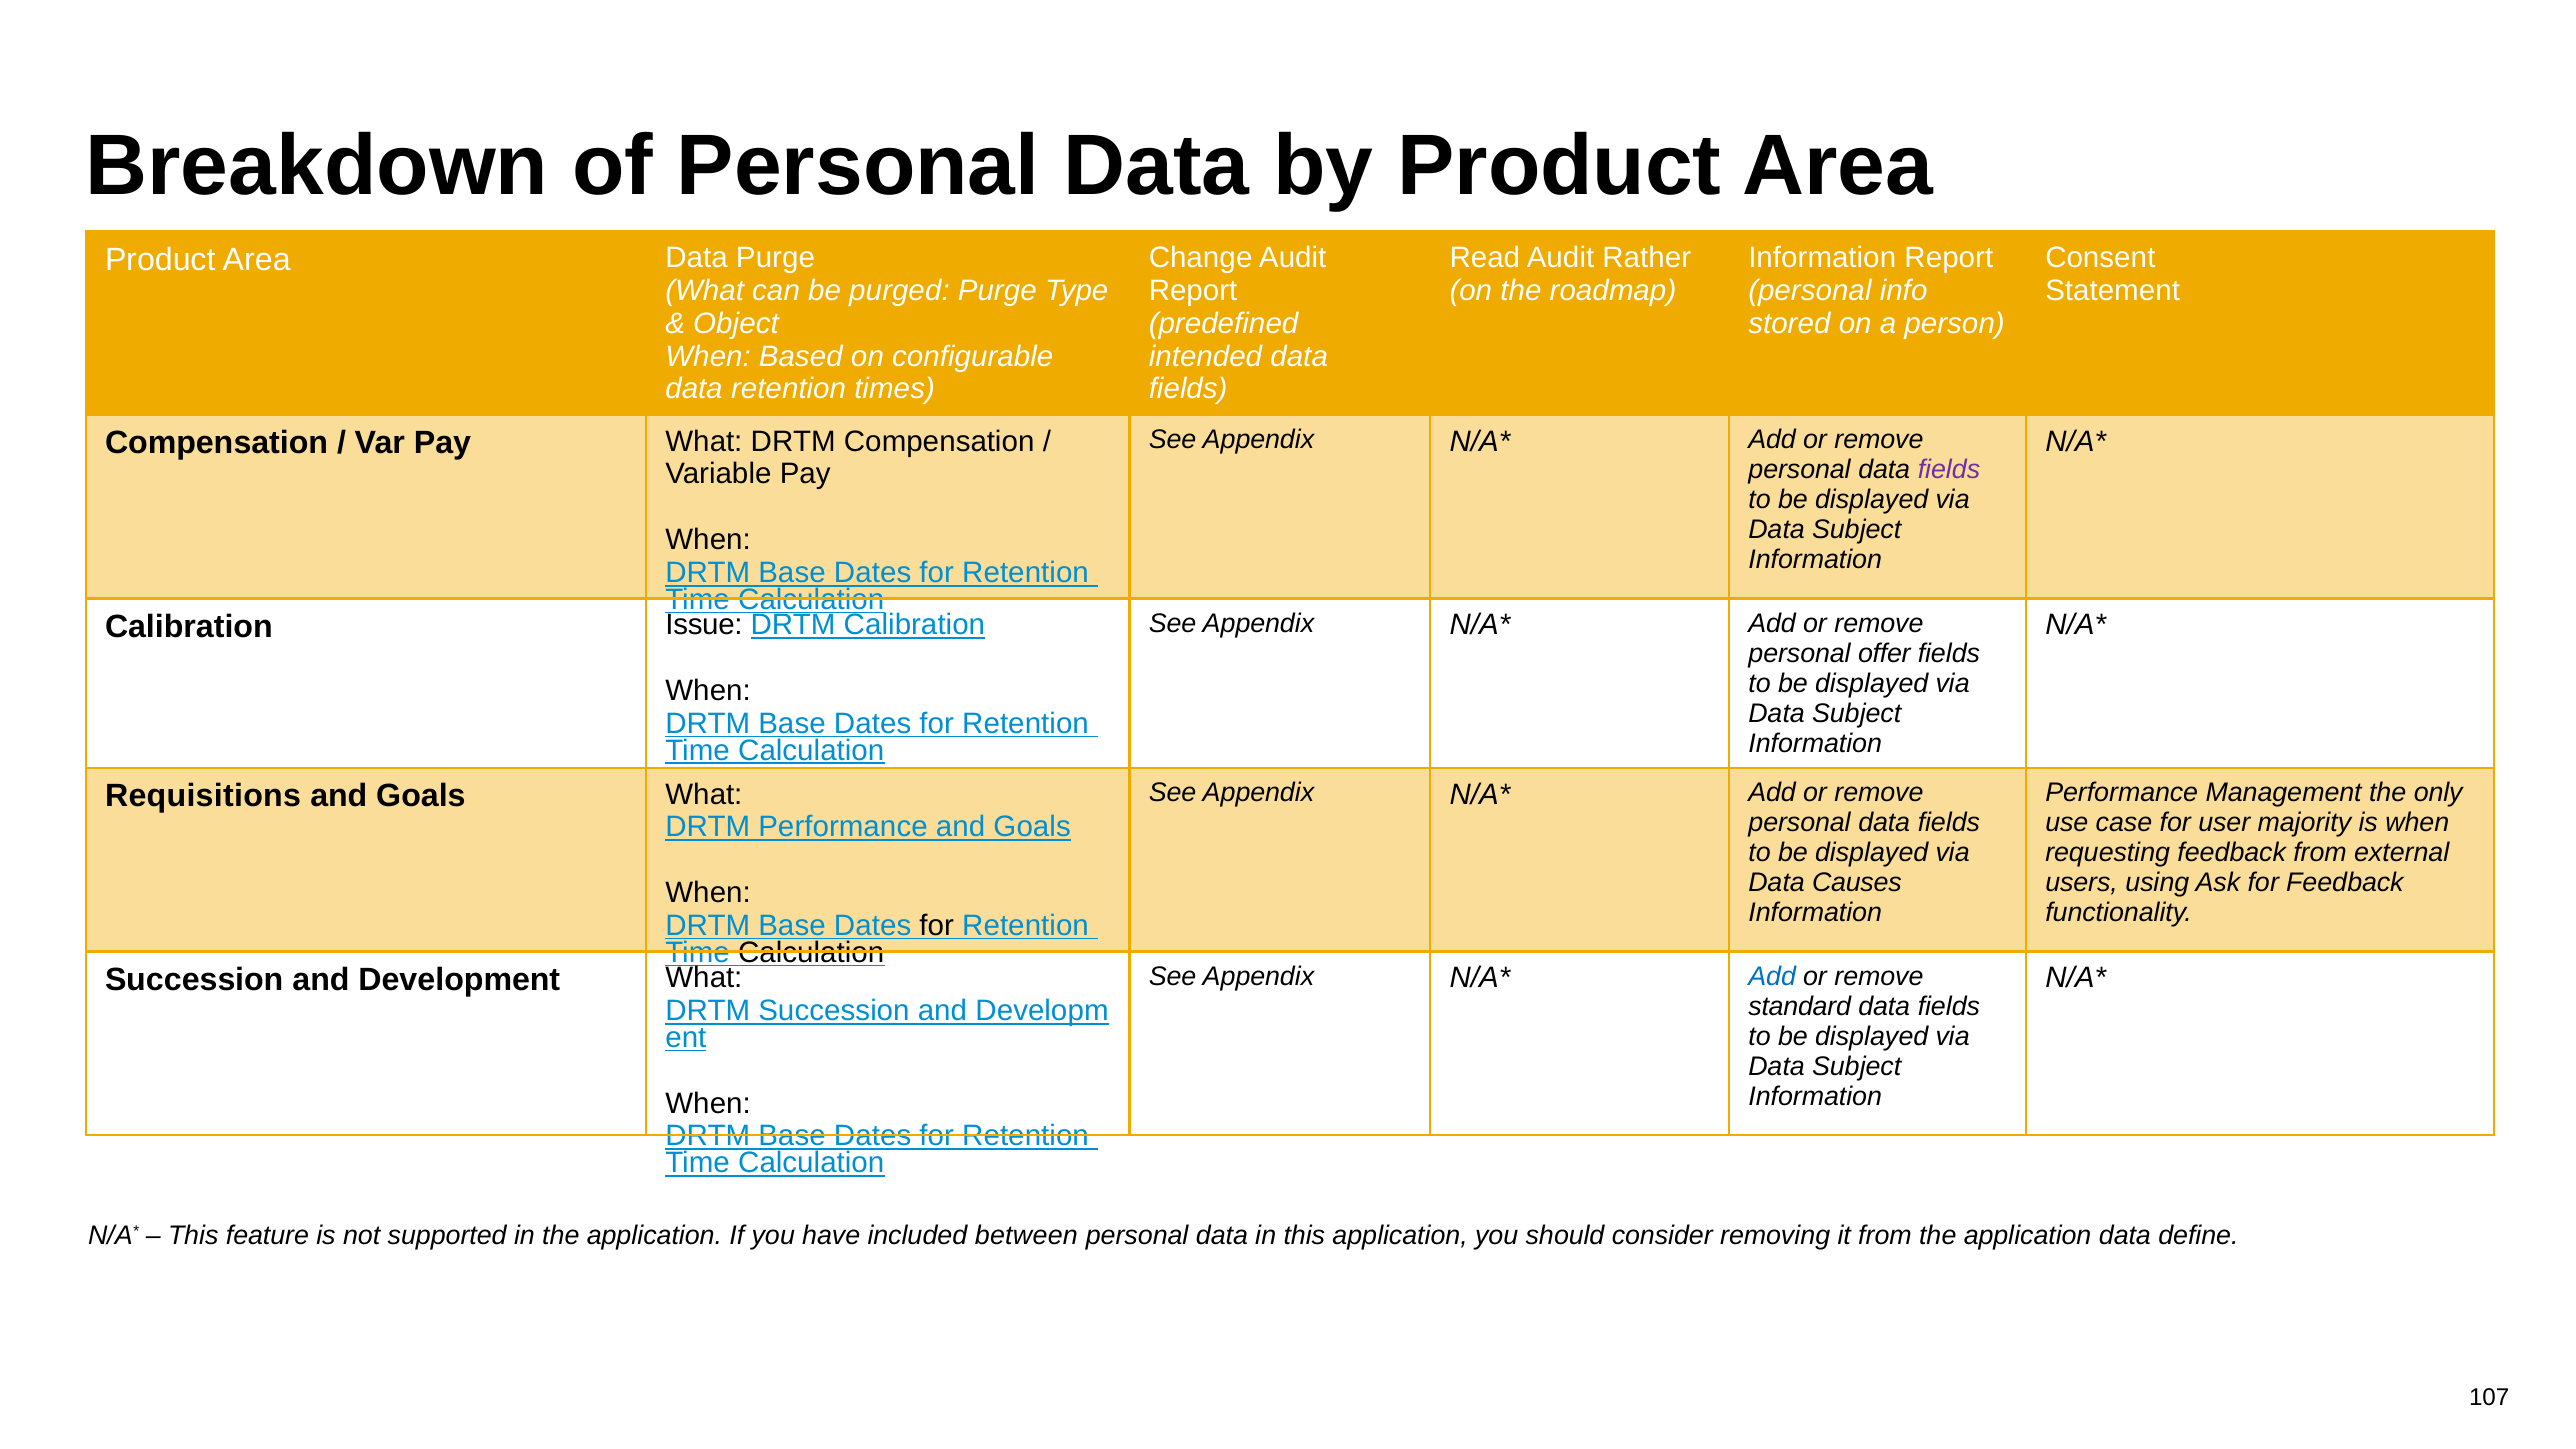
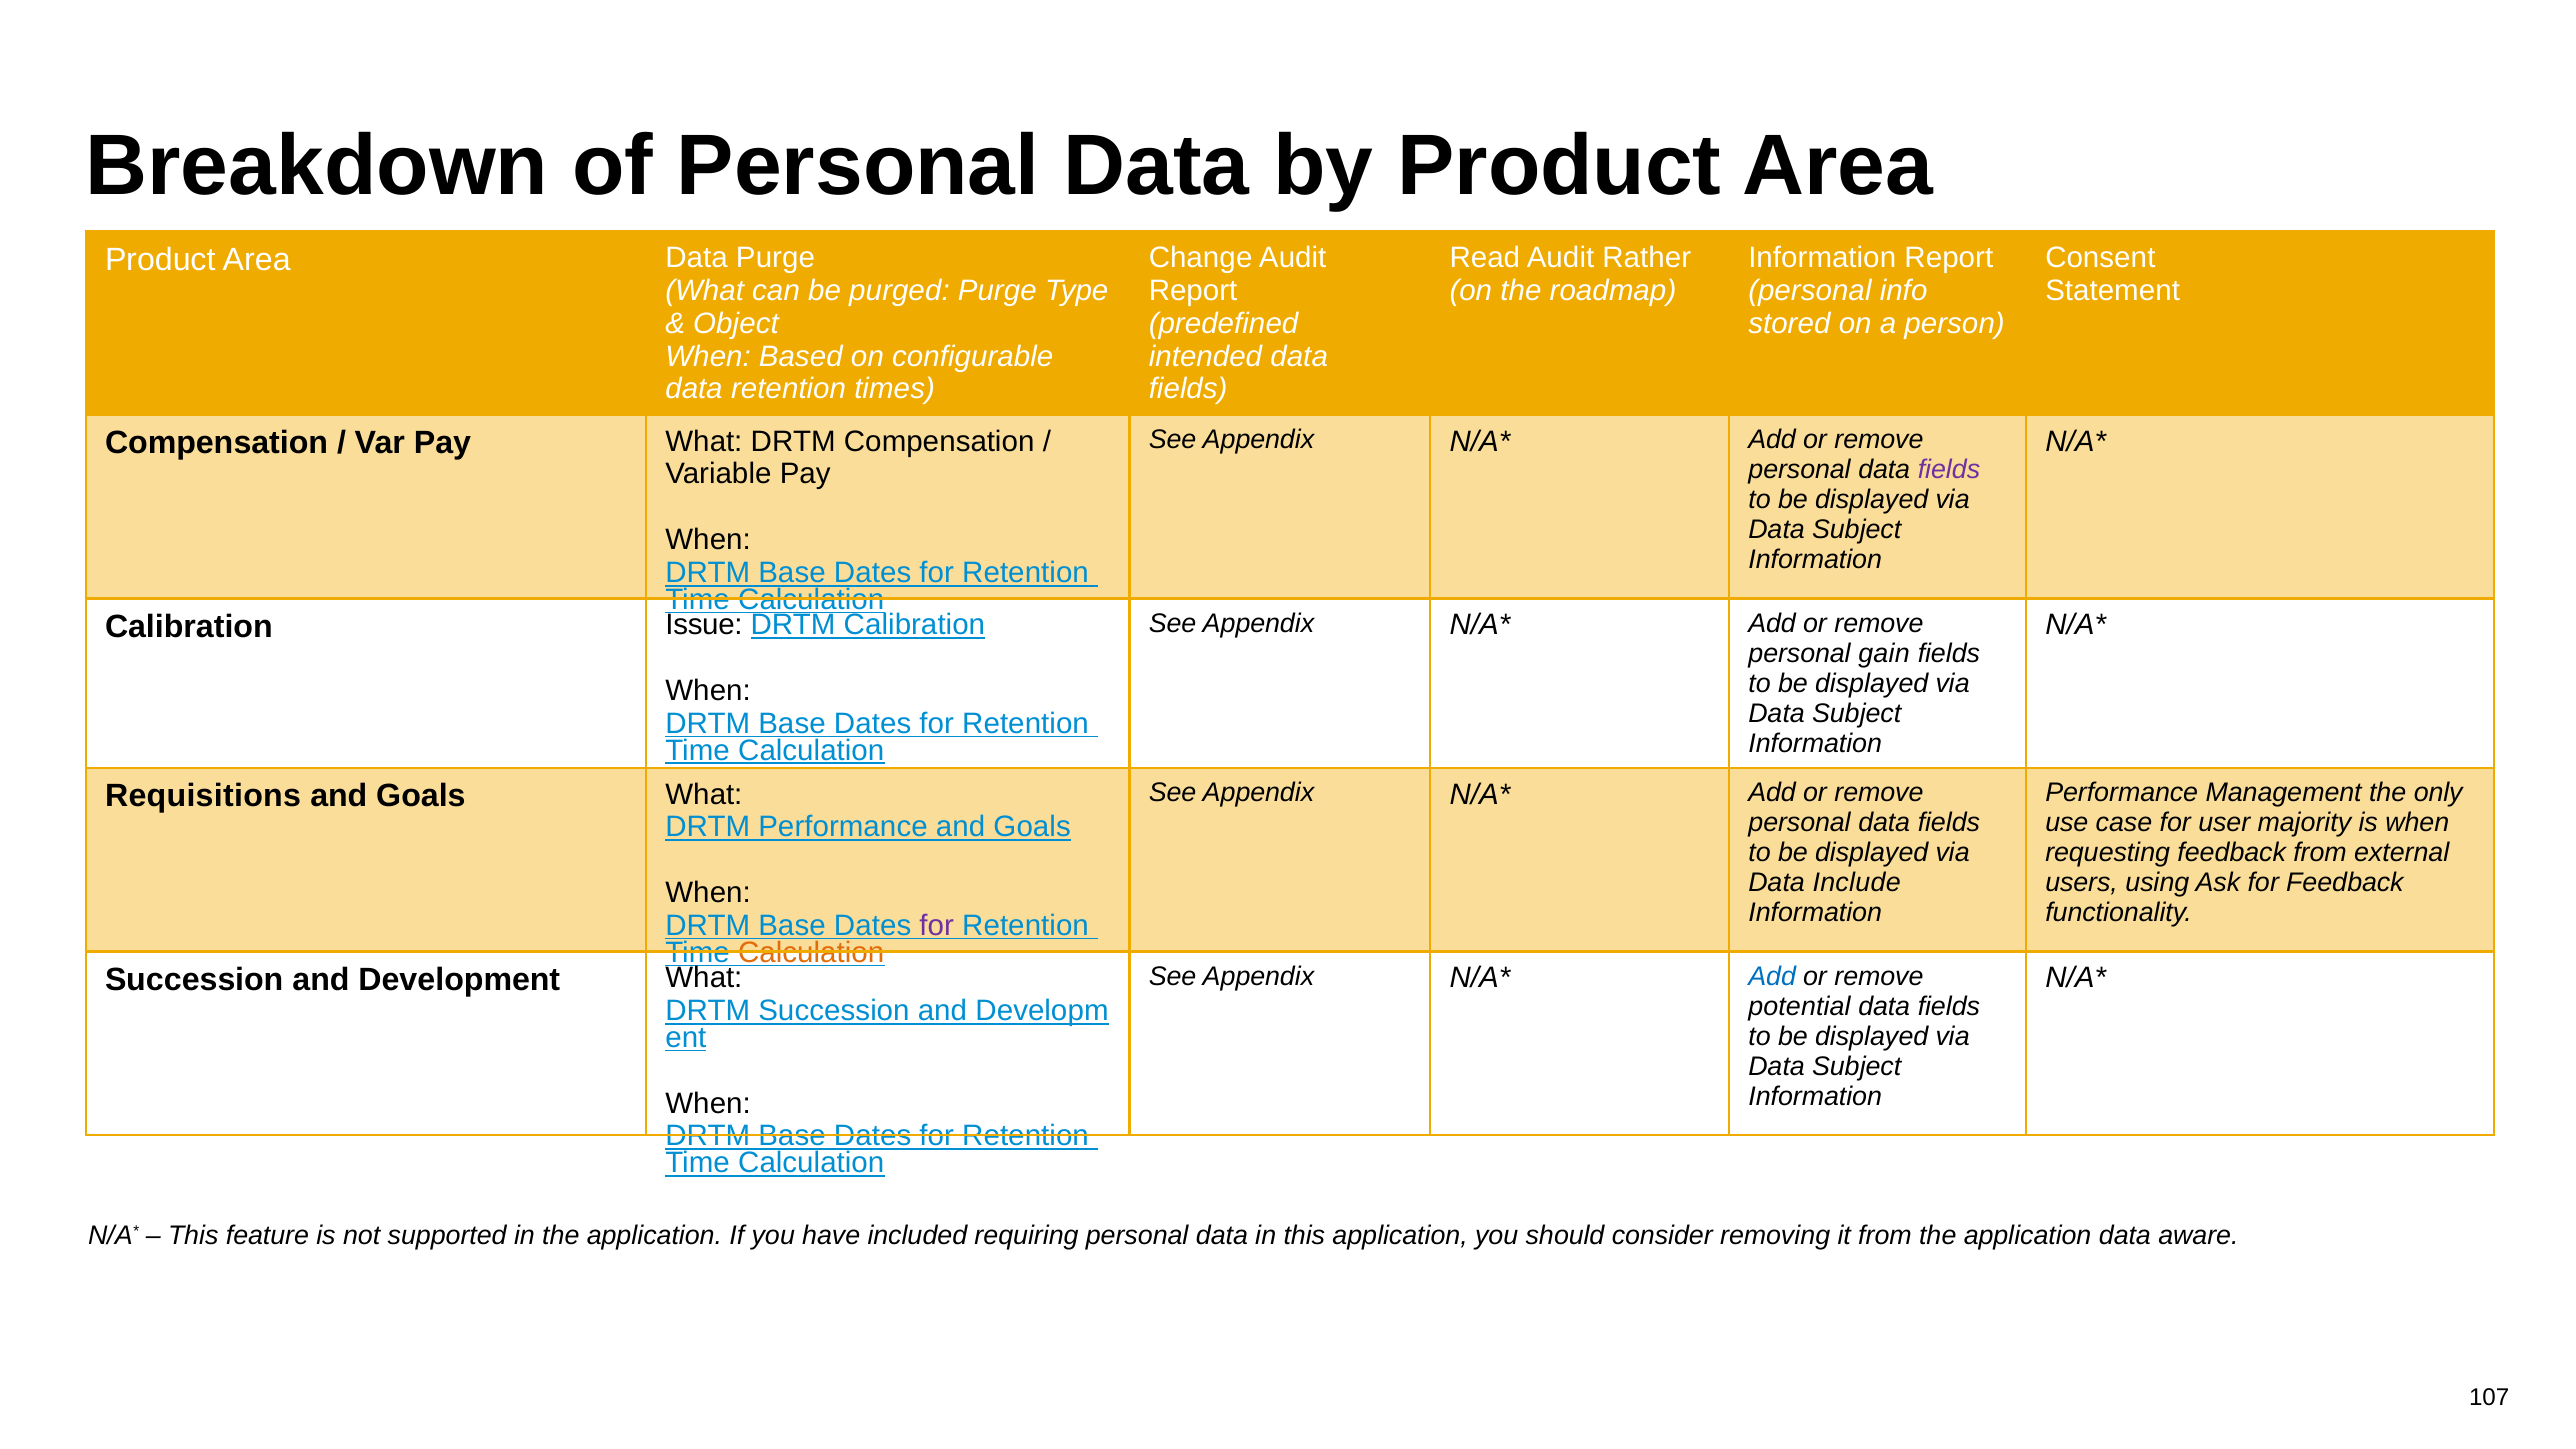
offer: offer -> gain
Causes: Causes -> Include
for at (937, 926) colour: black -> purple
Calculation at (811, 952) colour: black -> orange
standard: standard -> potential
between: between -> requiring
define: define -> aware
